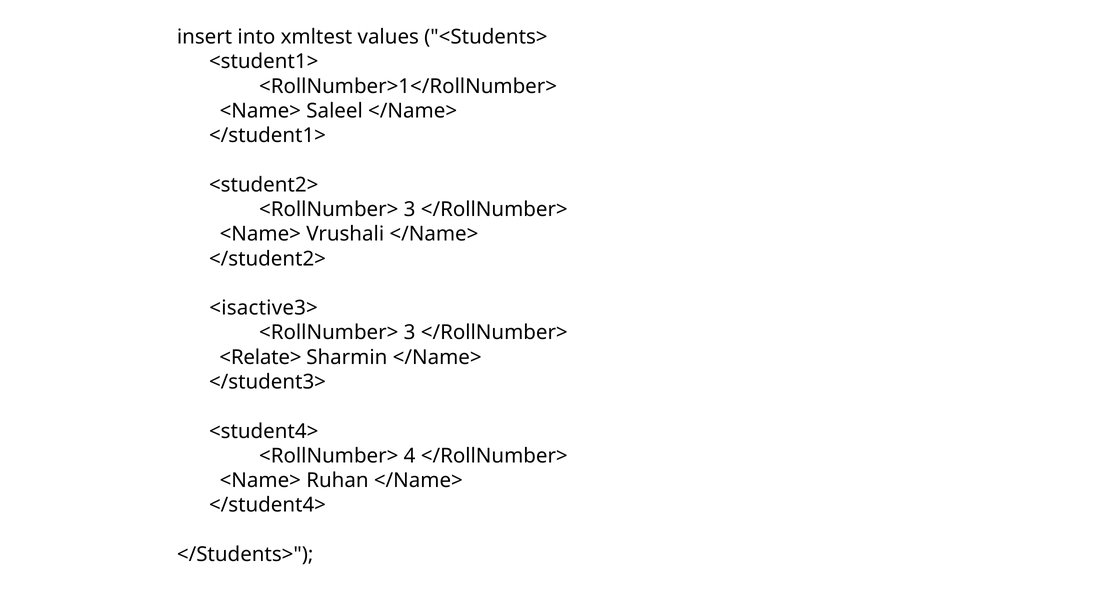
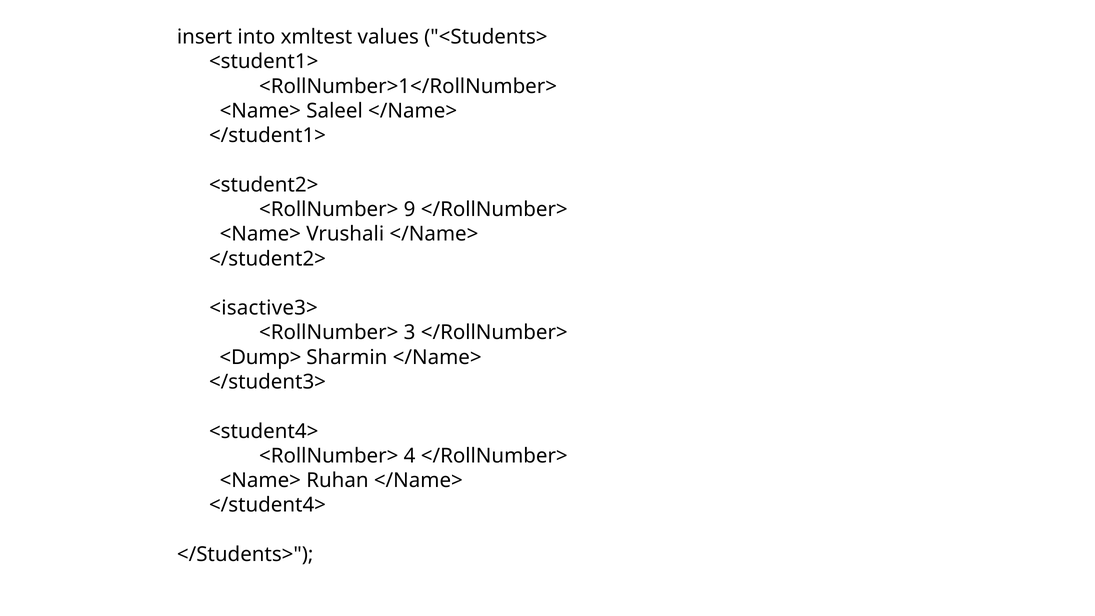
3 at (410, 209): 3 -> 9
<Relate>: <Relate> -> <Dump>
